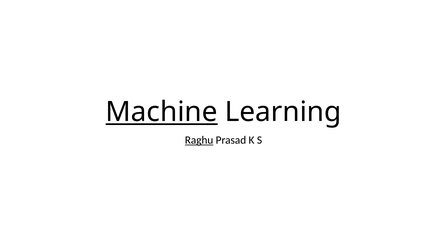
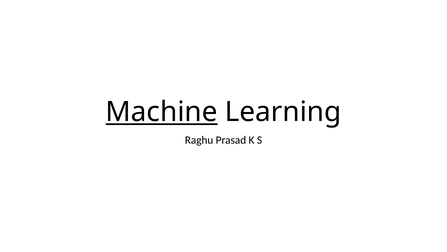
Raghu underline: present -> none
